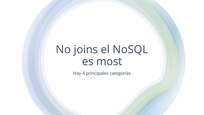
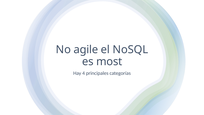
joins: joins -> agile
